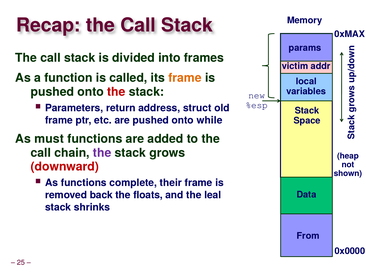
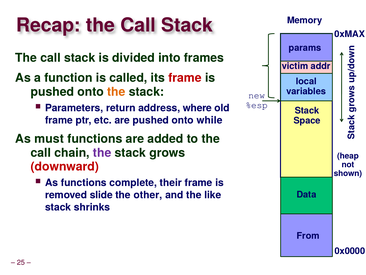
frame at (185, 78) colour: orange -> red
the at (116, 92) colour: red -> orange
struct: struct -> where
back: back -> slide
floats: floats -> other
leal: leal -> like
